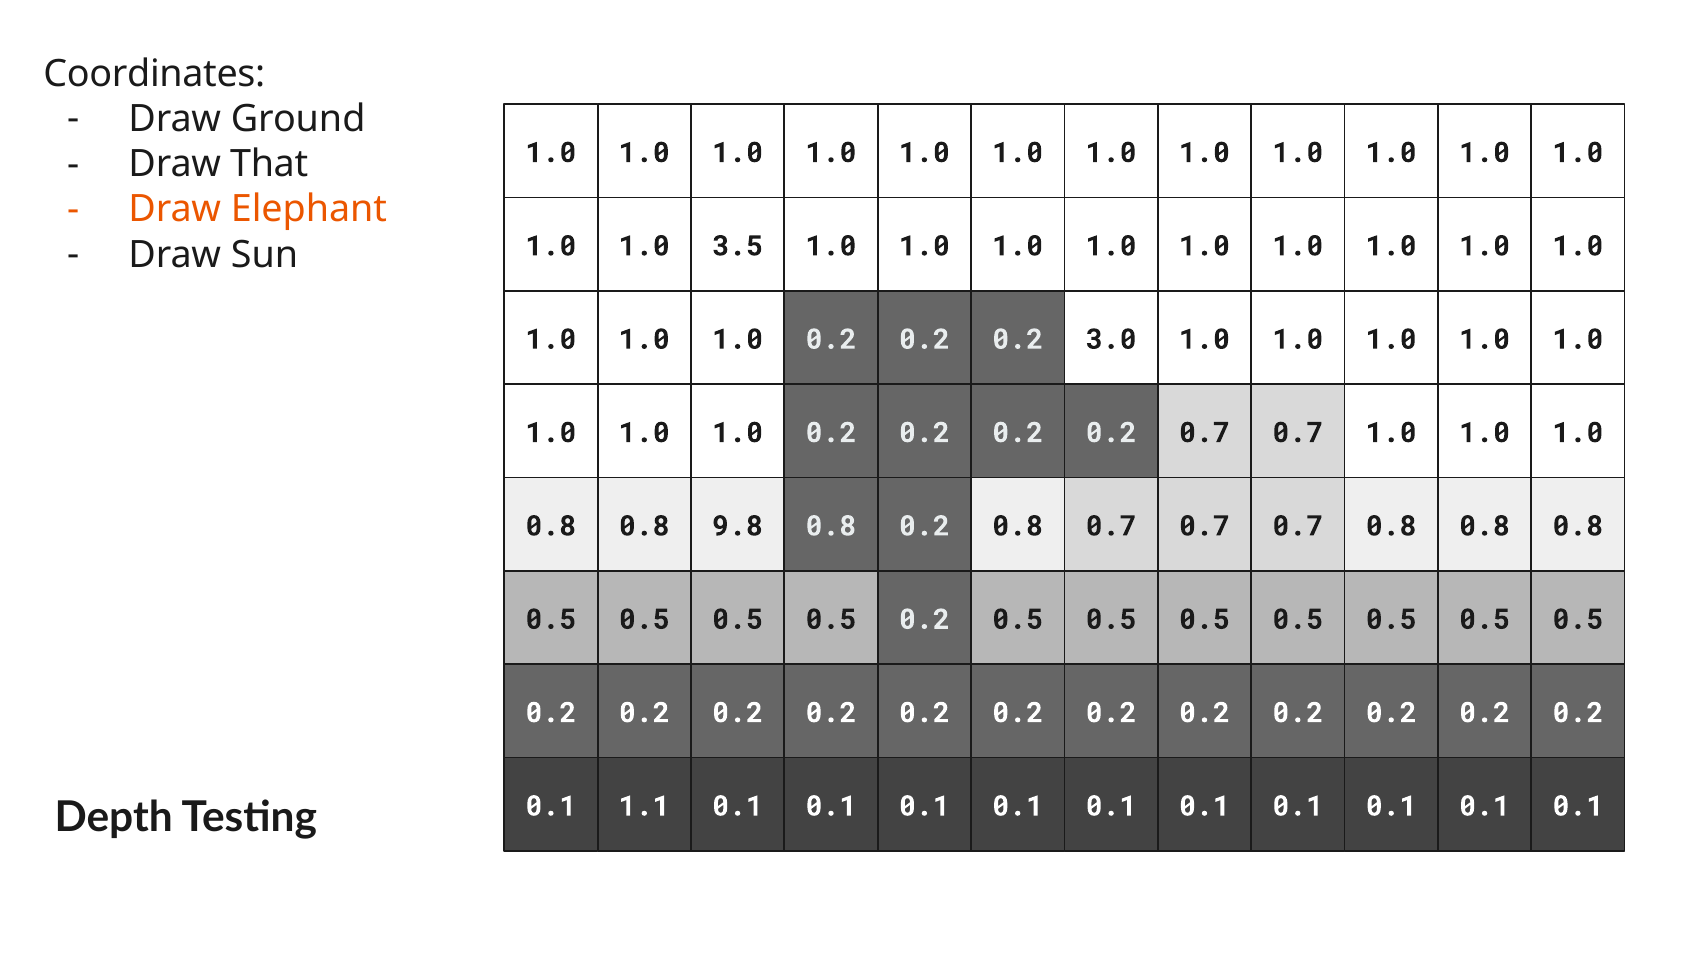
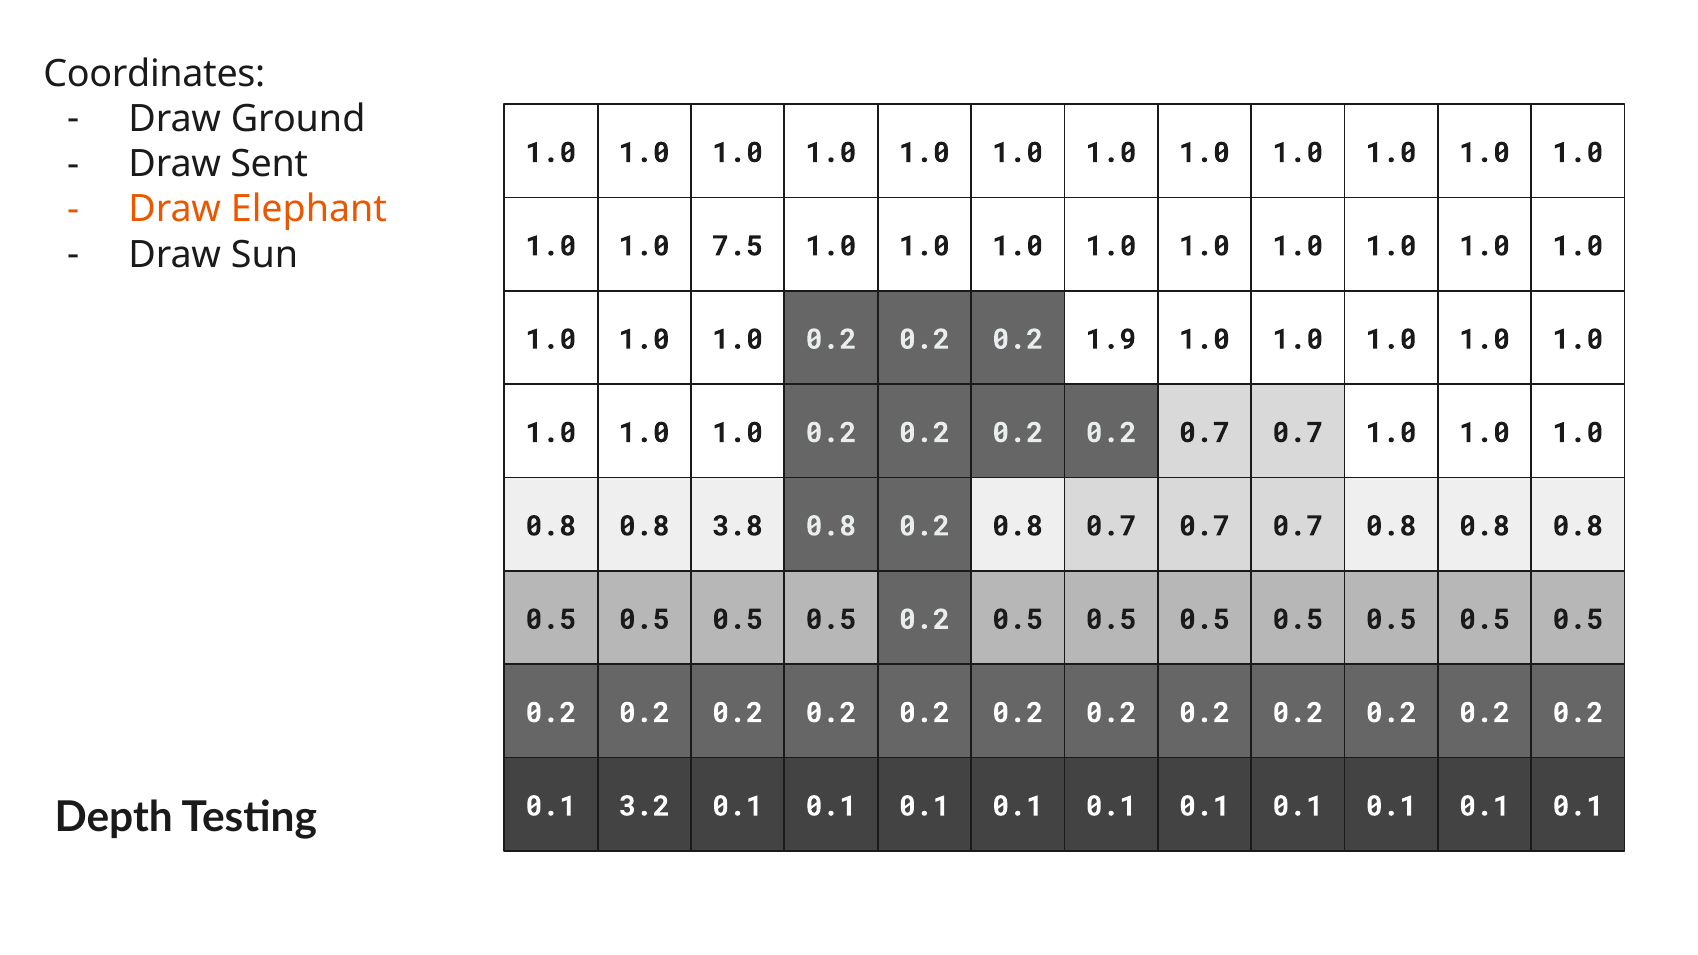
That: That -> Sent
3.5: 3.5 -> 7.5
3.0: 3.0 -> 1.9
9.8: 9.8 -> 3.8
1.1: 1.1 -> 3.2
